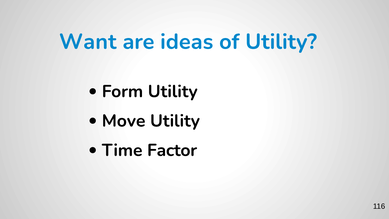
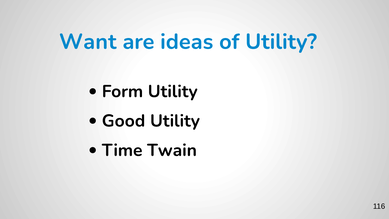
Move: Move -> Good
Factor: Factor -> Twain
